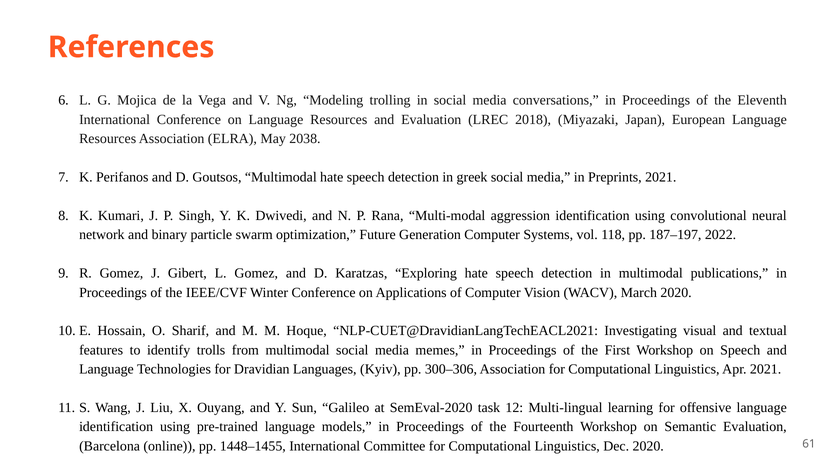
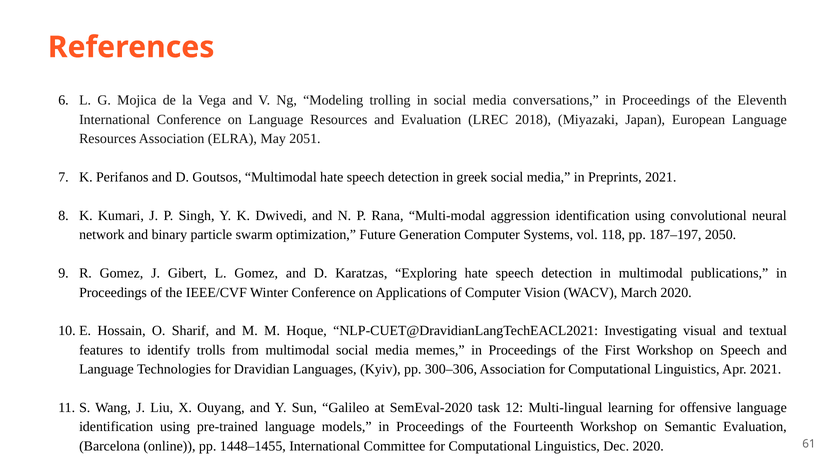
2038: 2038 -> 2051
2022: 2022 -> 2050
